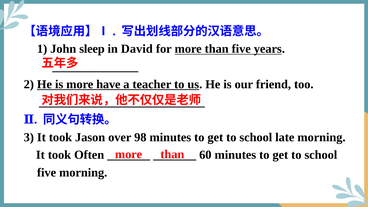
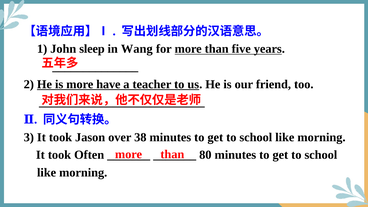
David: David -> Wang
98: 98 -> 38
late at (285, 137): late -> like
60: 60 -> 80
five at (47, 173): five -> like
